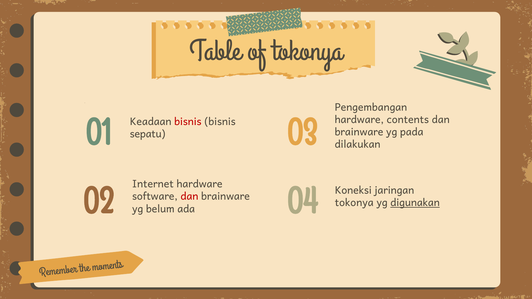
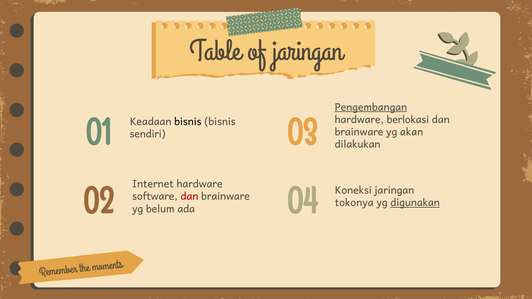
of tokonya: tokonya -> jaringan
Pengembangan underline: none -> present
contents: contents -> berlokasi
bisnis at (188, 122) colour: red -> black
pada: pada -> akan
sepatu: sepatu -> sendiri
